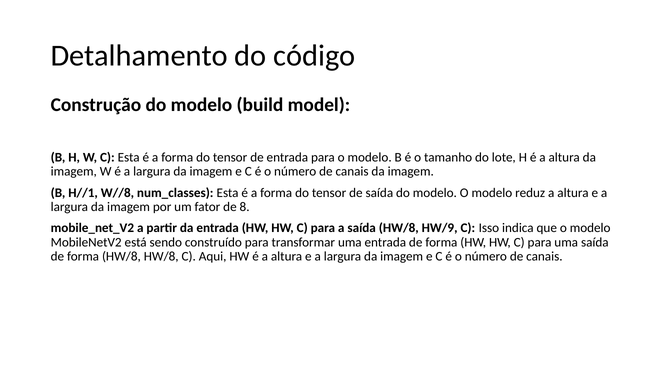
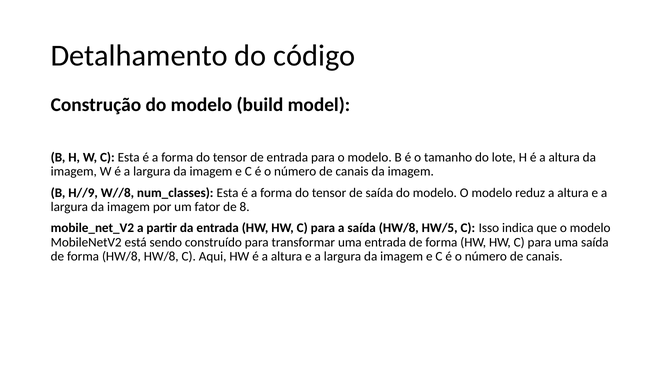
H//1: H//1 -> H//9
HW/9: HW/9 -> HW/5
